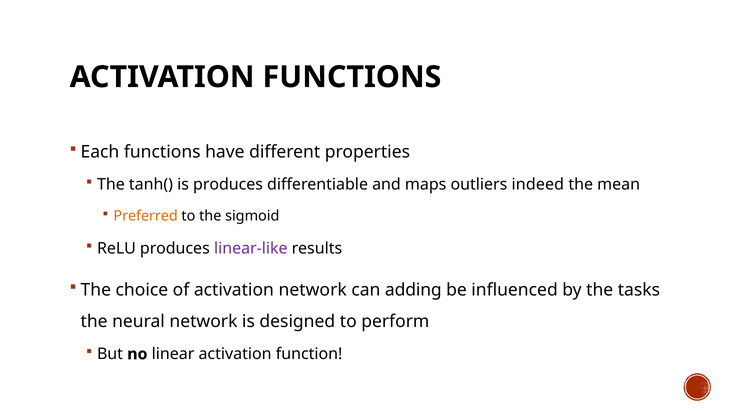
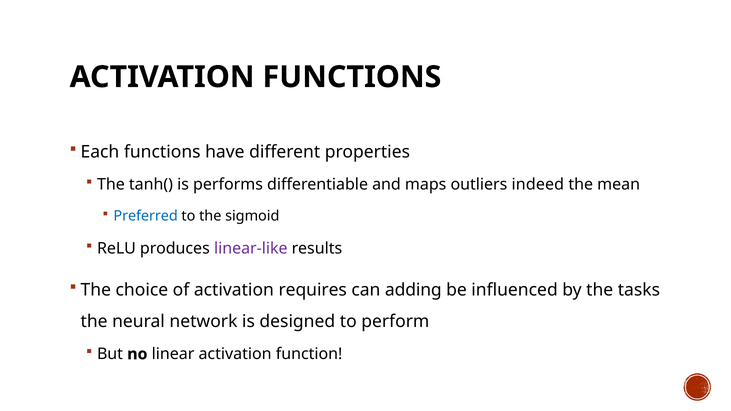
is produces: produces -> performs
Preferred colour: orange -> blue
activation network: network -> requires
